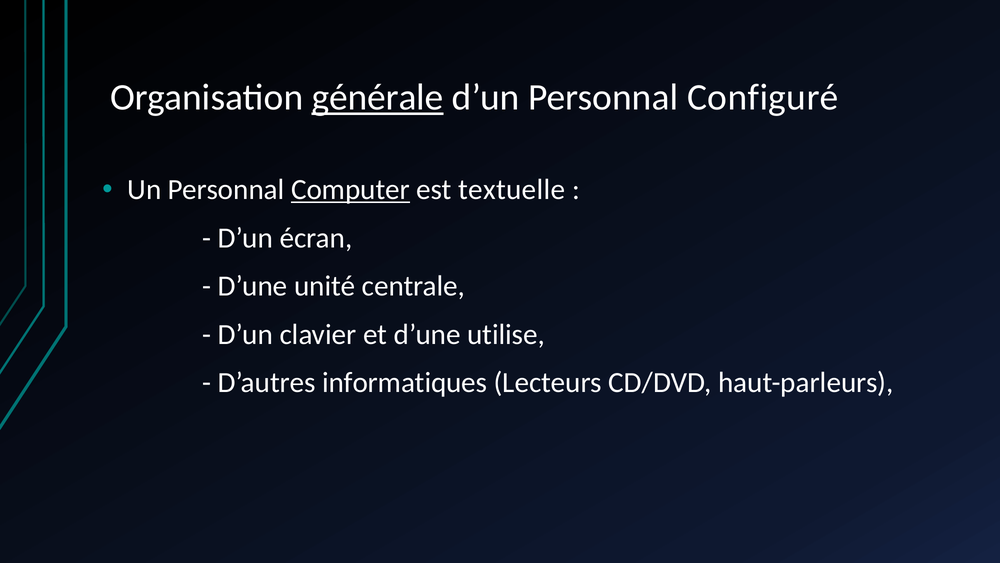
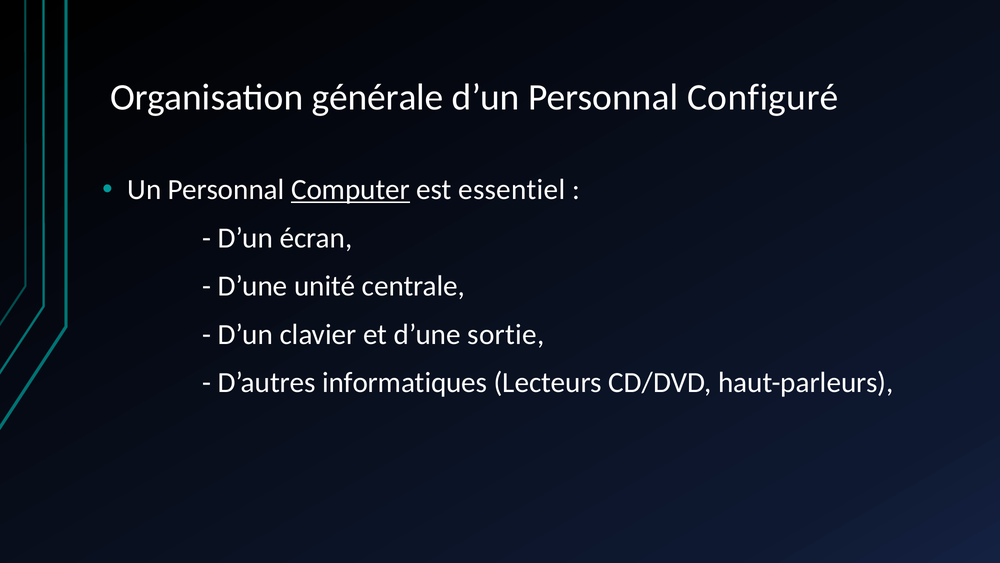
générale underline: present -> none
textuelle: textuelle -> essentiel
utilise: utilise -> sortie
